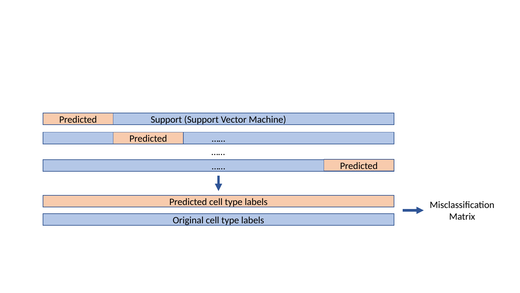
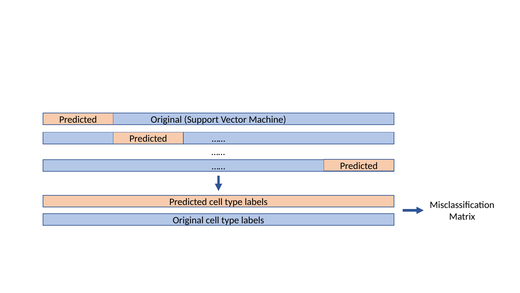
Support at (166, 119): Support -> Original
